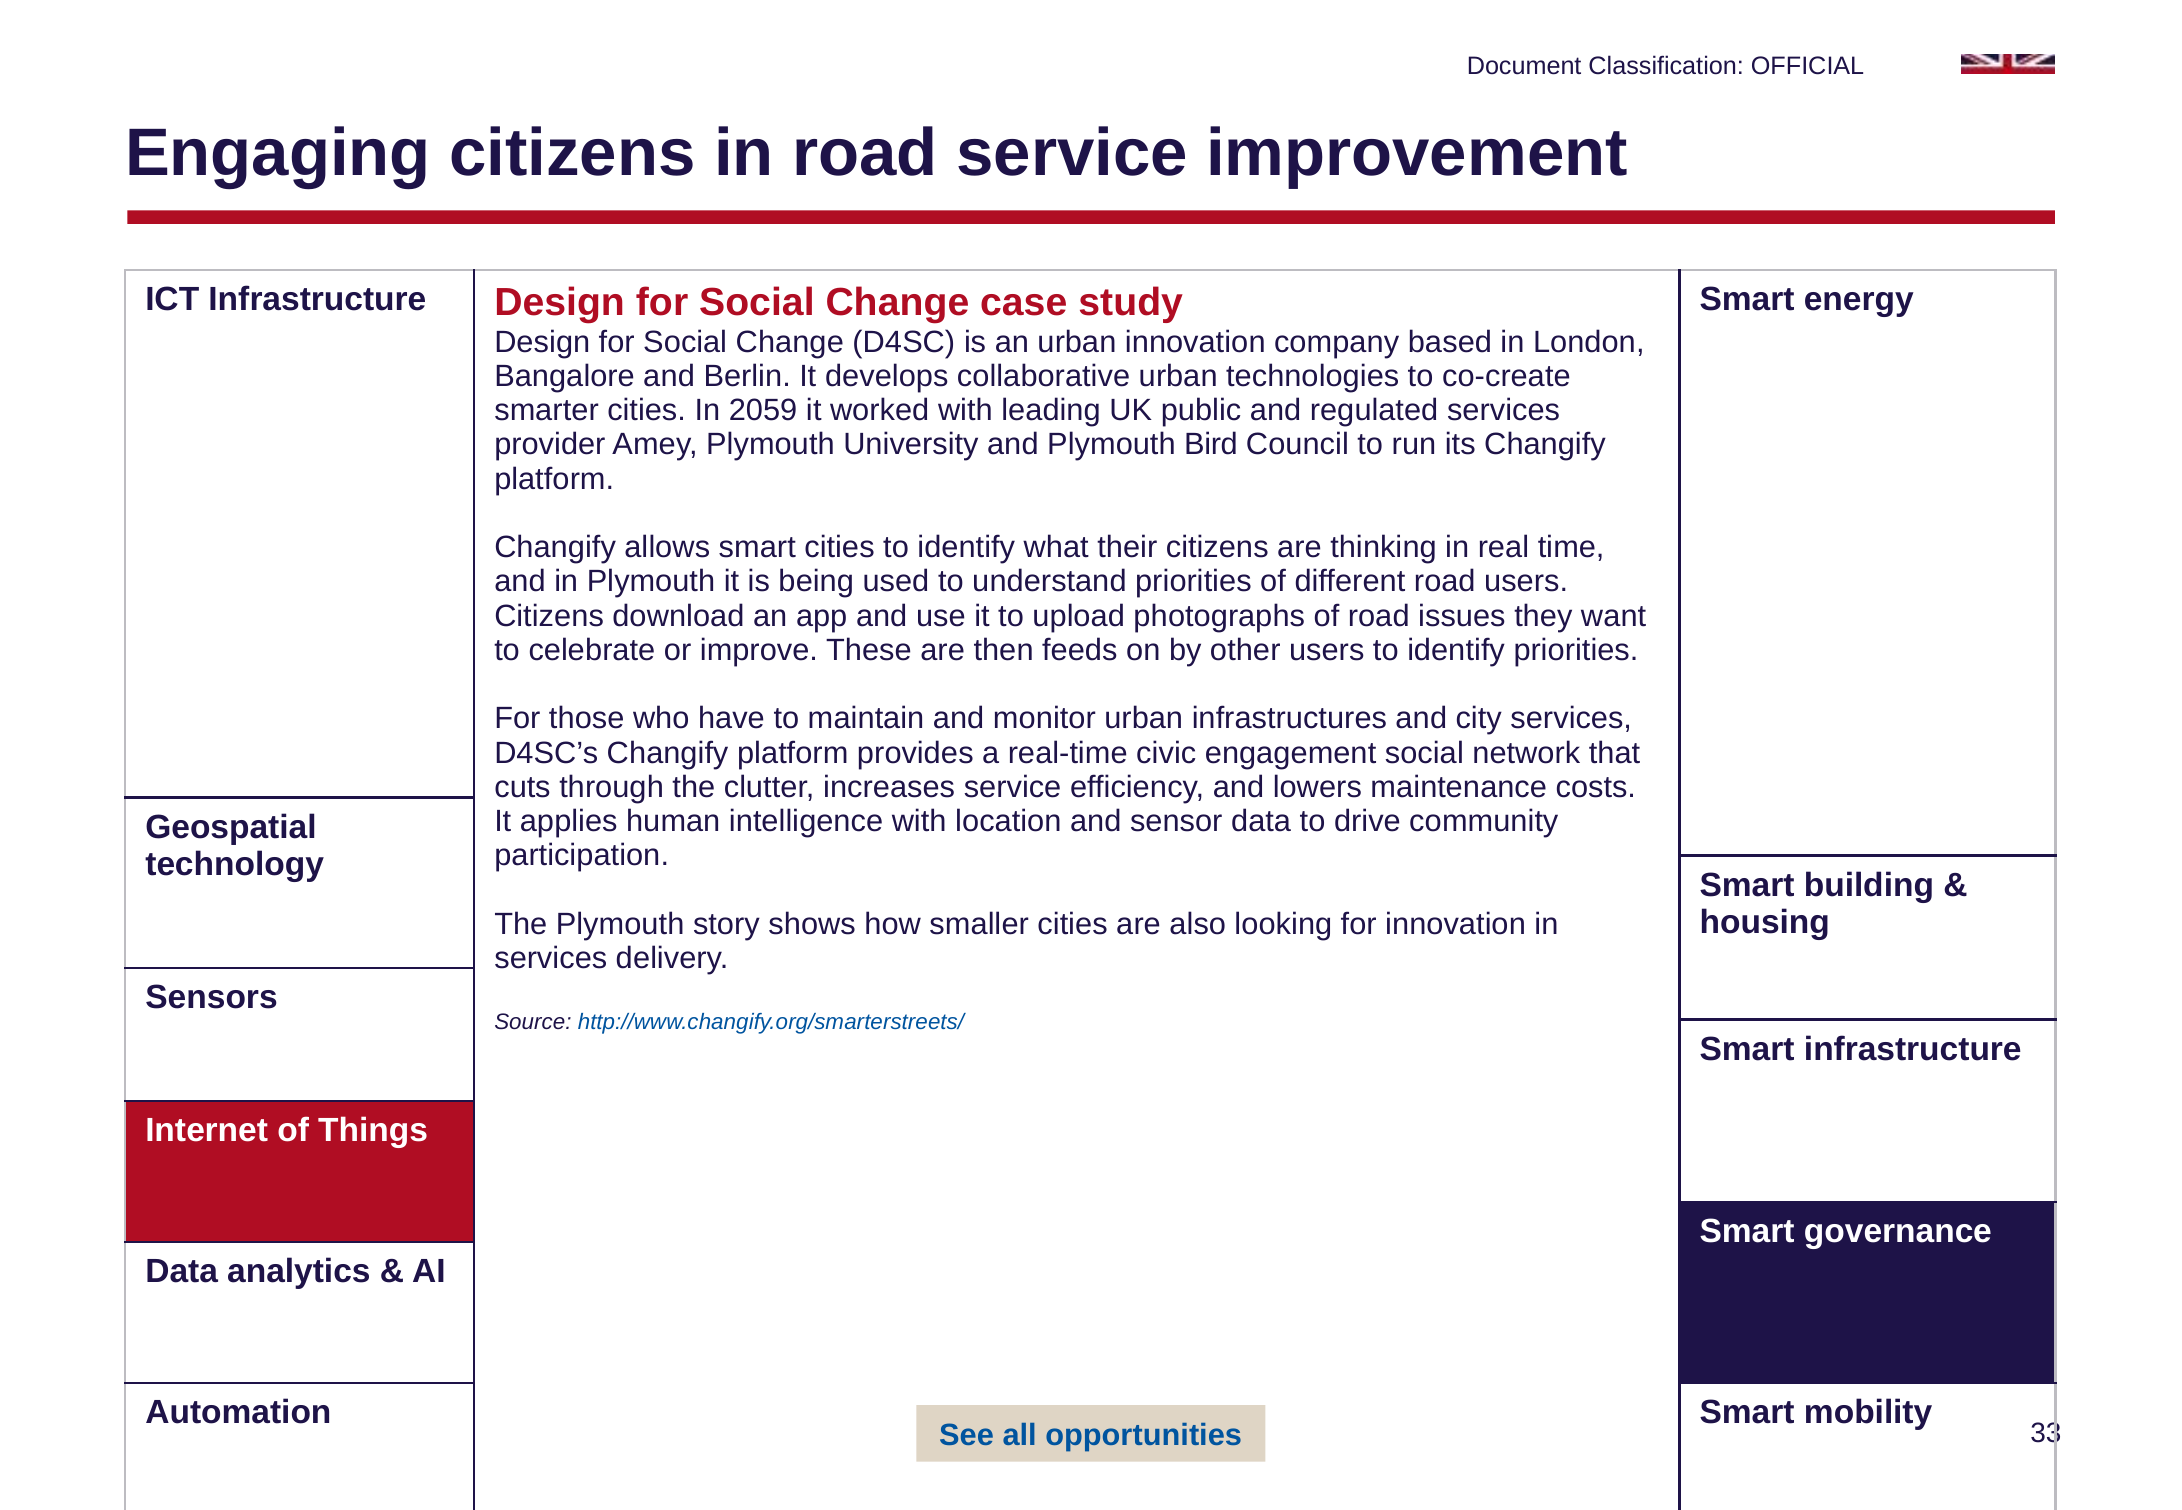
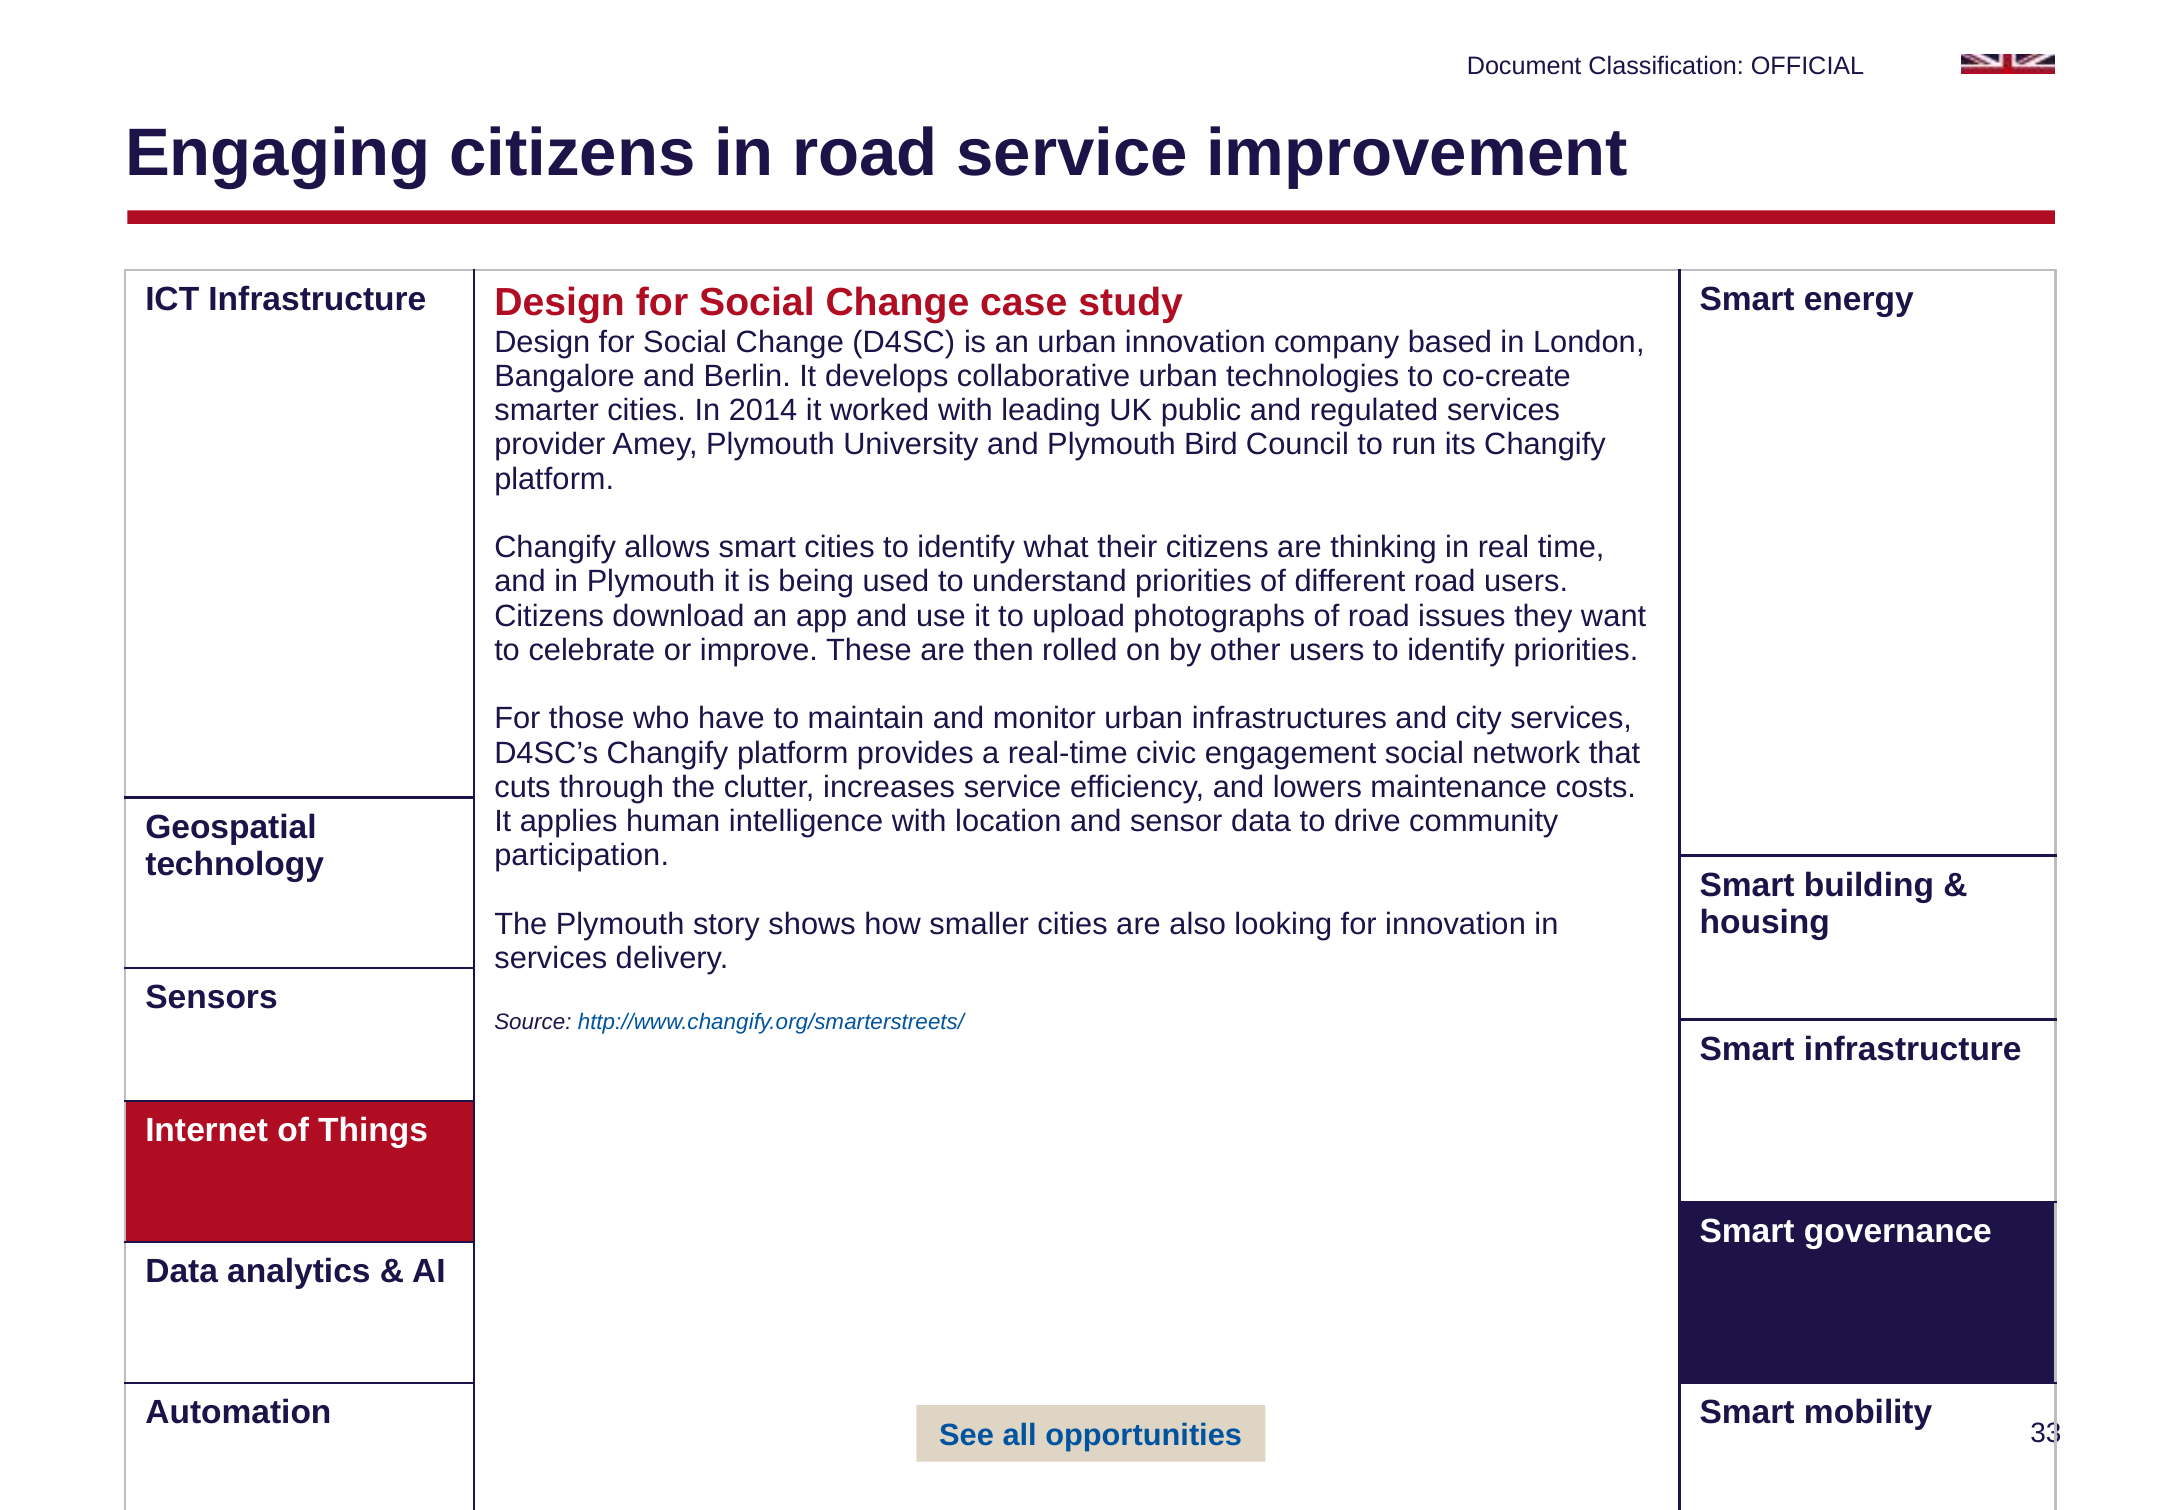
2059: 2059 -> 2014
feeds: feeds -> rolled
